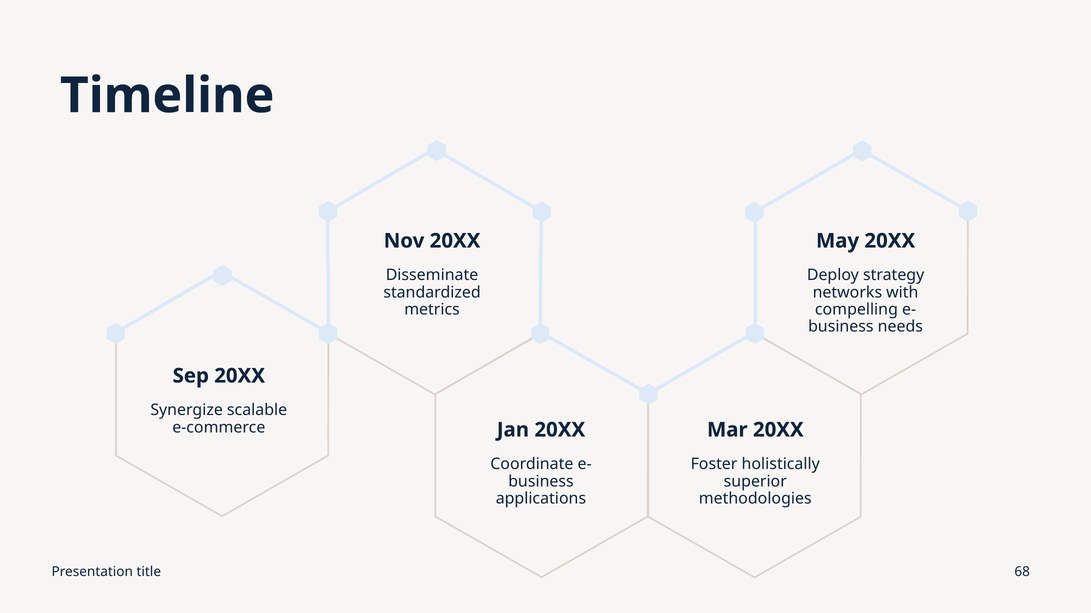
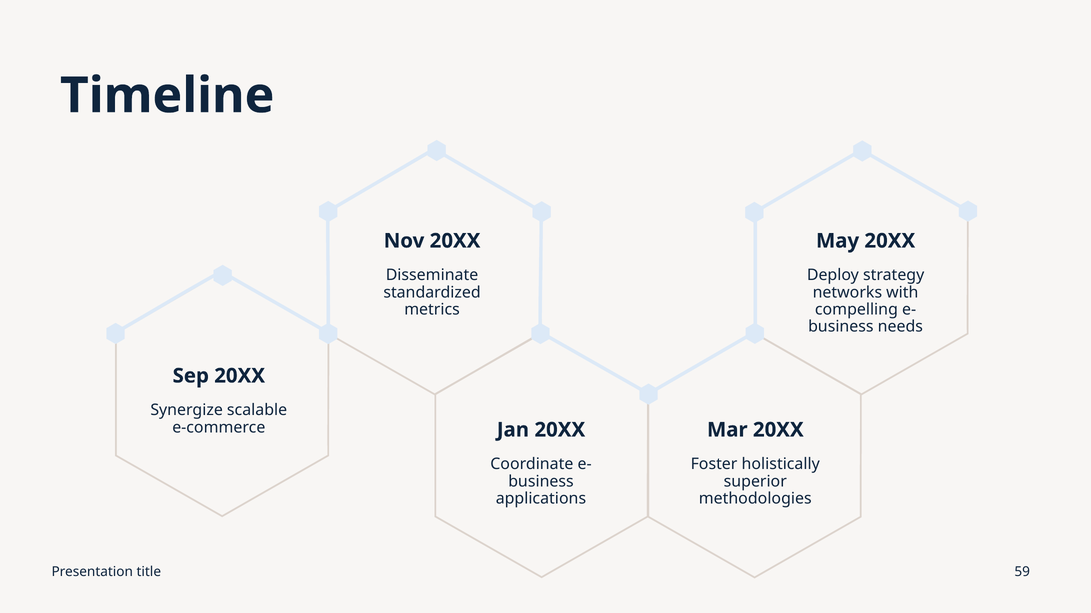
68: 68 -> 59
